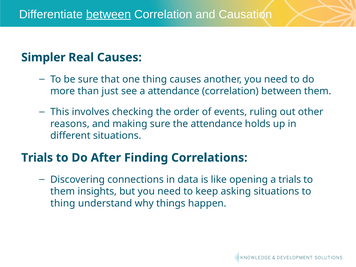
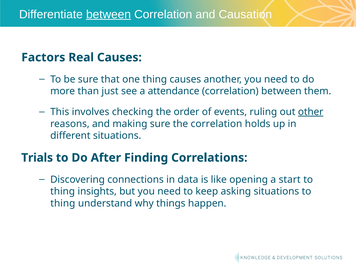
Simpler: Simpler -> Factors
other underline: none -> present
the attendance: attendance -> correlation
a trials: trials -> start
them at (63, 191): them -> thing
